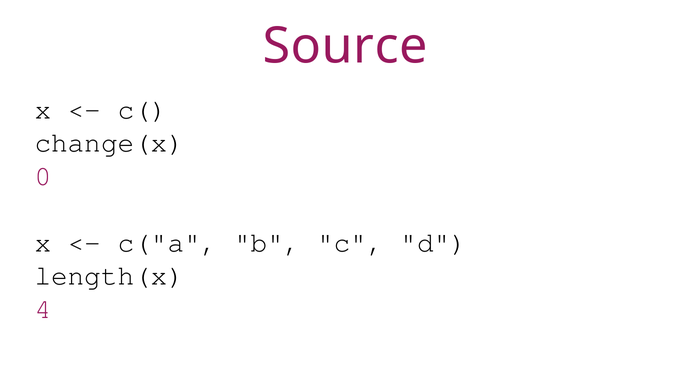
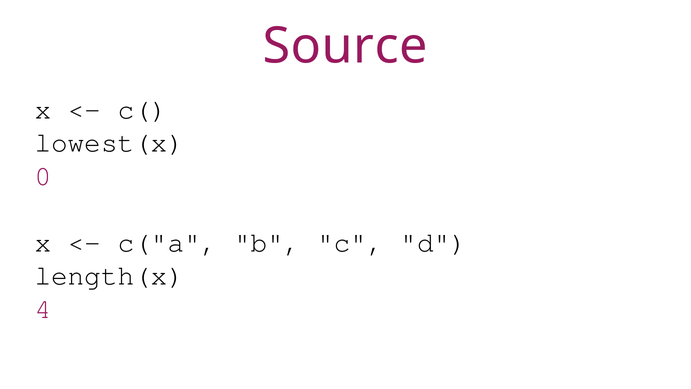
change(x: change(x -> lowest(x
